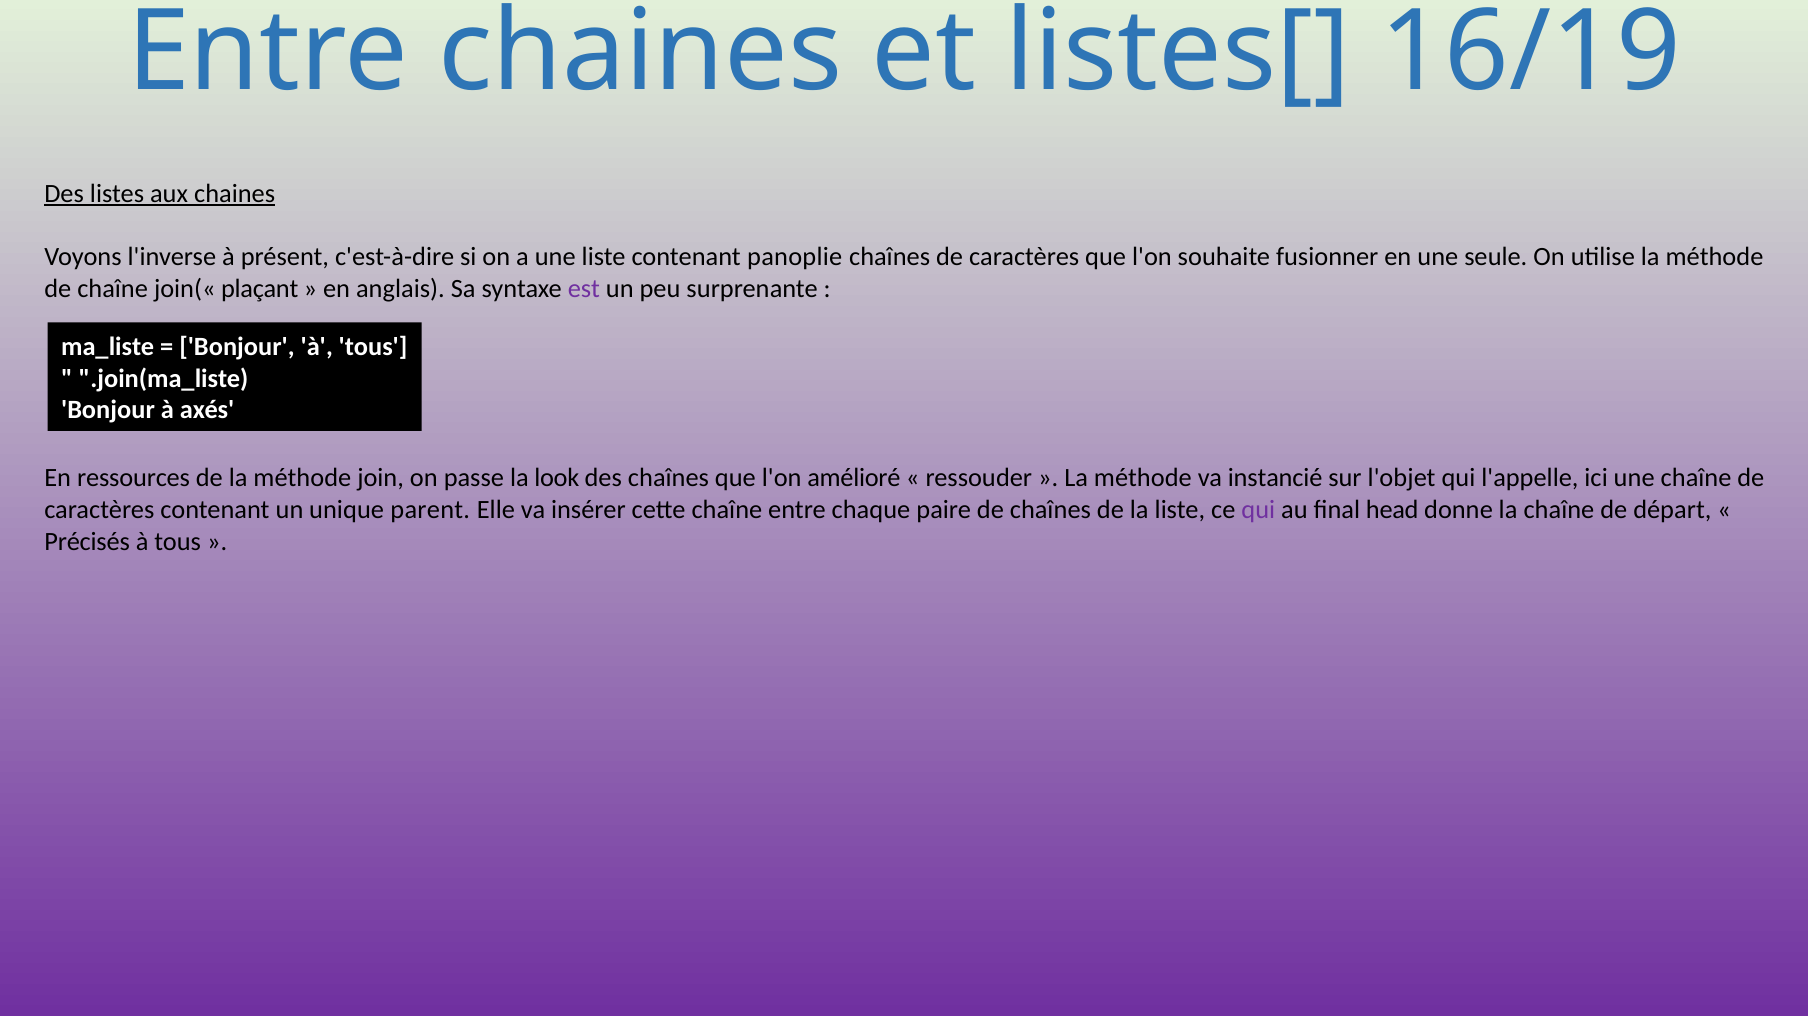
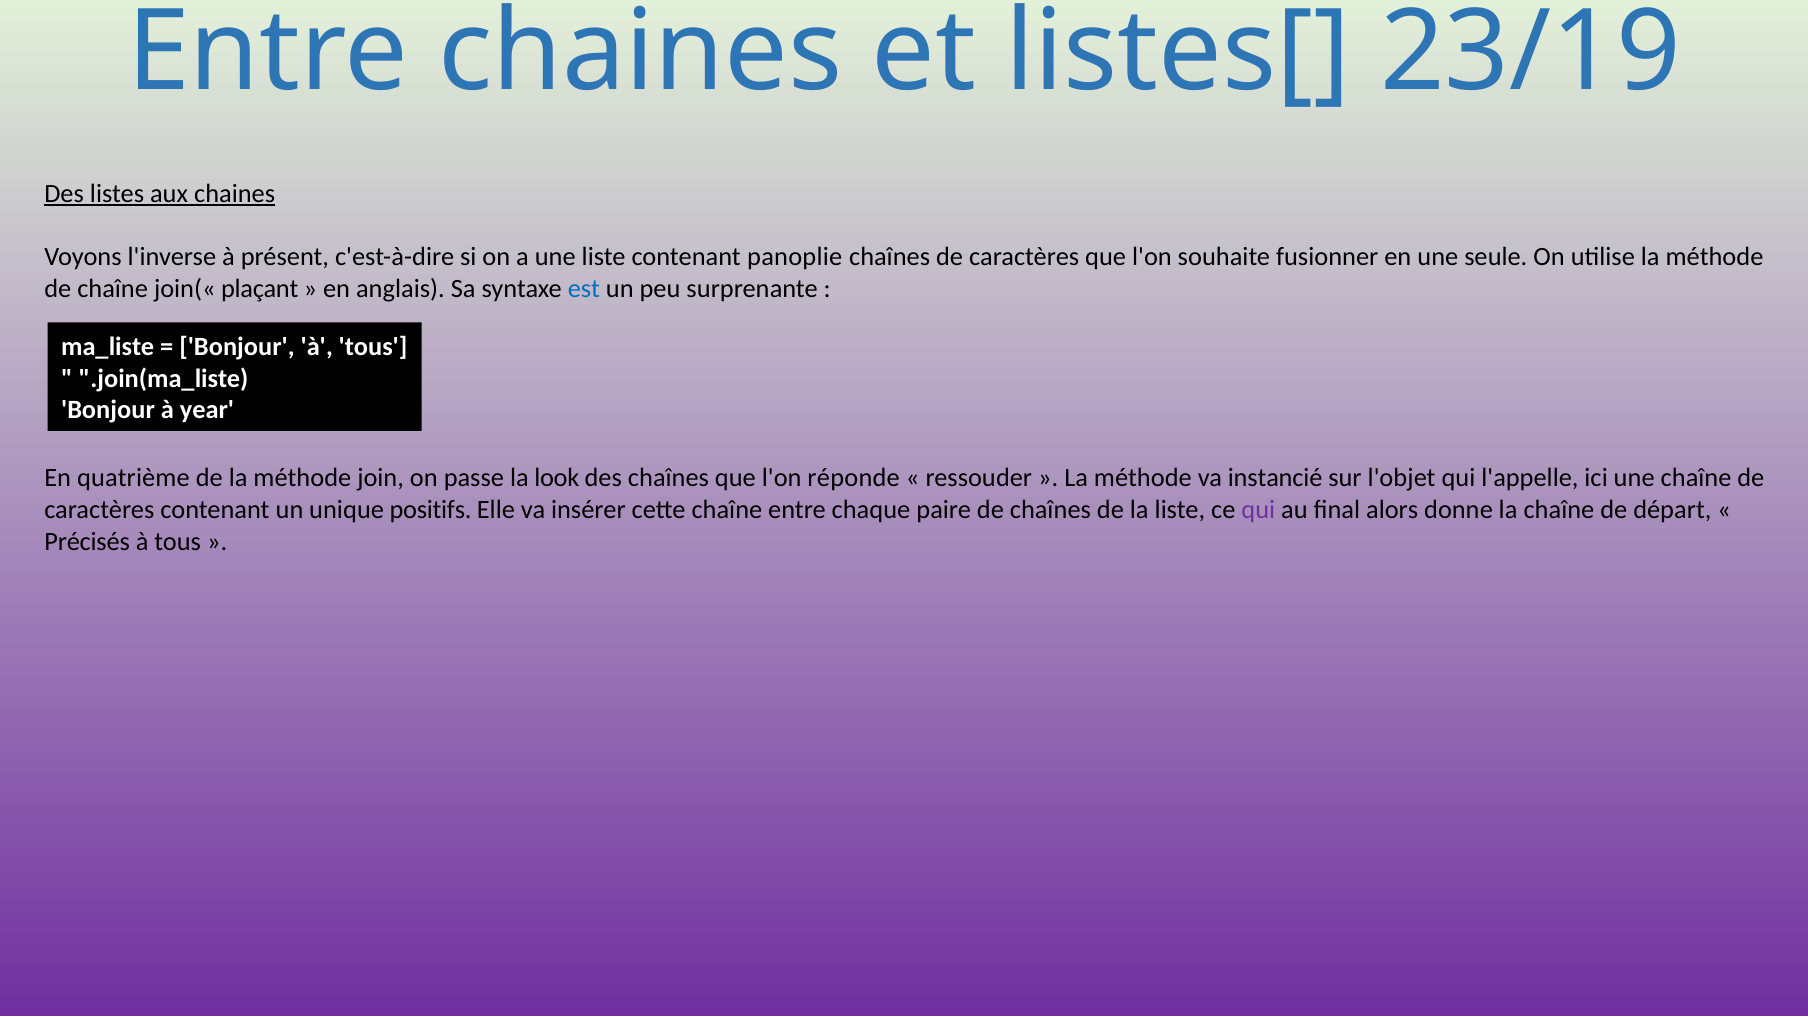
16/19: 16/19 -> 23/19
est colour: purple -> blue
axés: axés -> year
ressources: ressources -> quatrième
amélioré: amélioré -> réponde
parent: parent -> positifs
head: head -> alors
